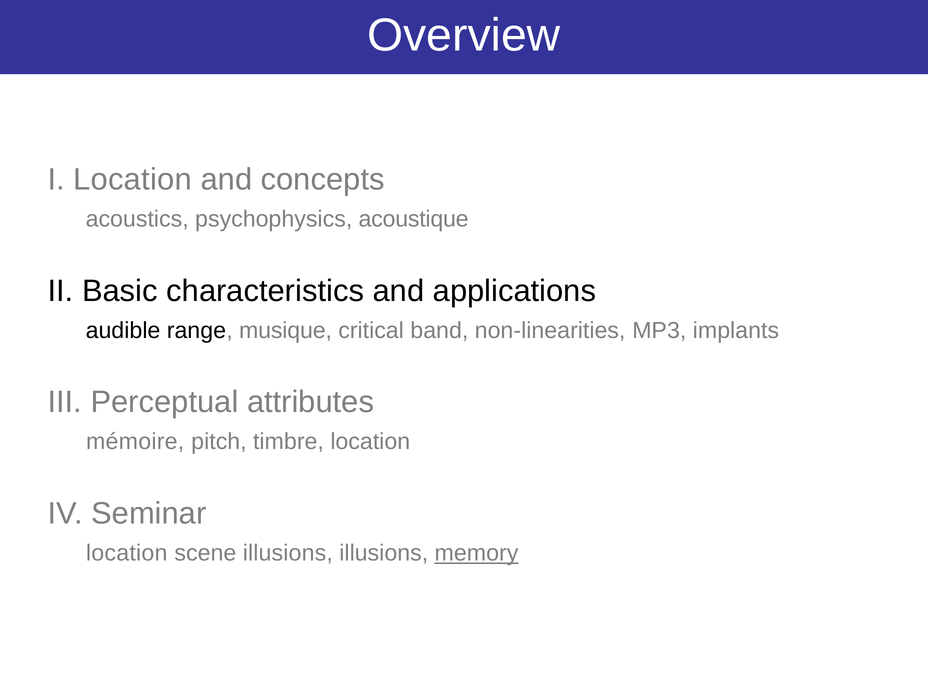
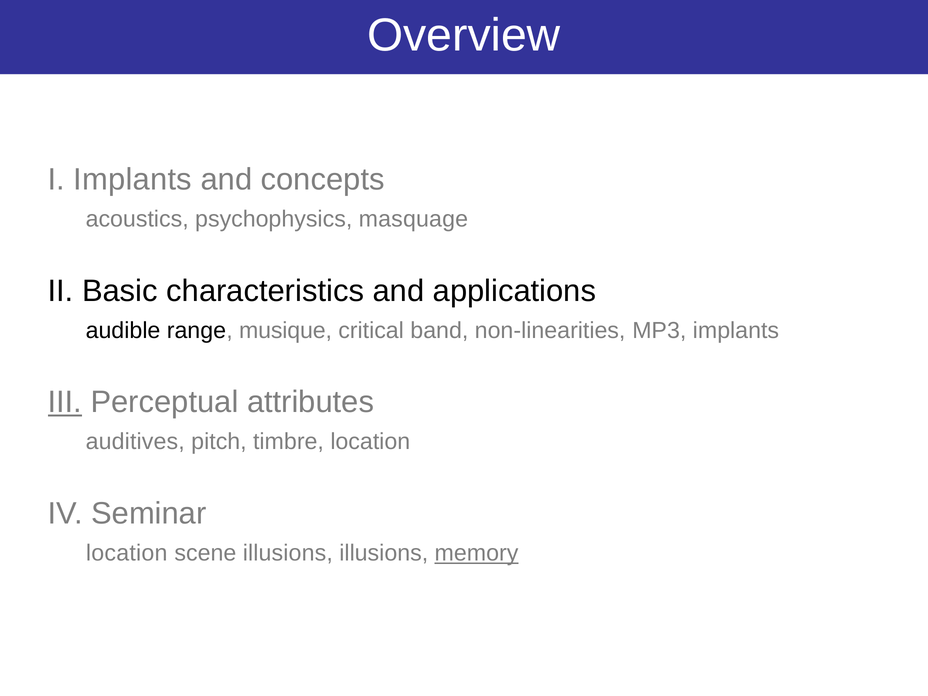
I Location: Location -> Implants
acoustique: acoustique -> masquage
III underline: none -> present
mémoire: mémoire -> auditives
